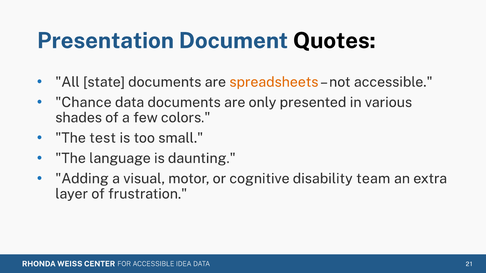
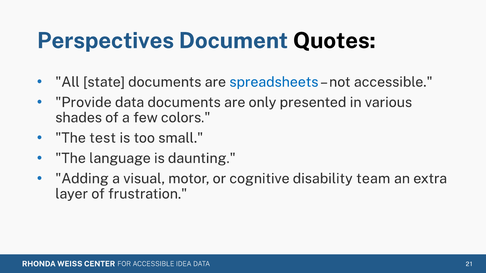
Presentation: Presentation -> Perspectives
spreadsheets colour: orange -> blue
Chance: Chance -> Provide
